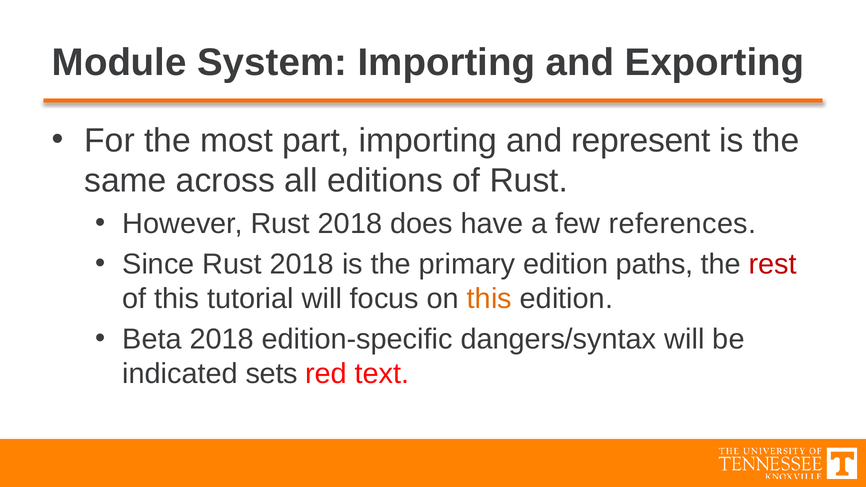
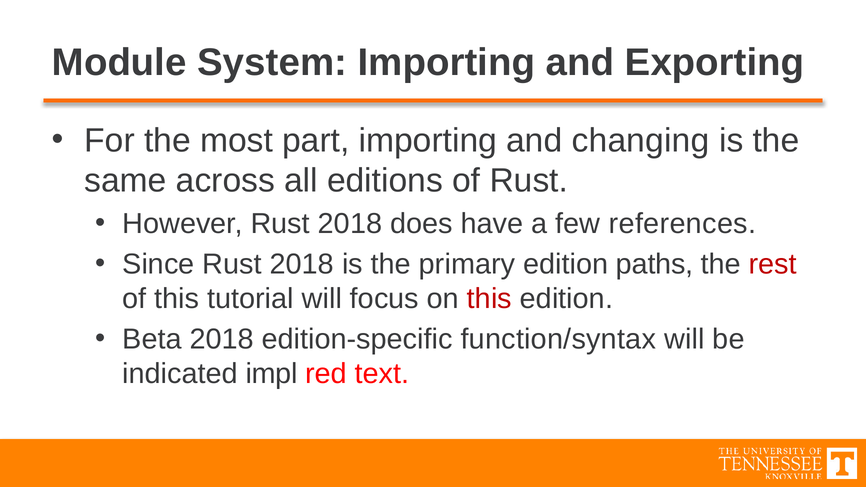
represent: represent -> changing
this at (489, 299) colour: orange -> red
dangers/syntax: dangers/syntax -> function/syntax
sets: sets -> impl
